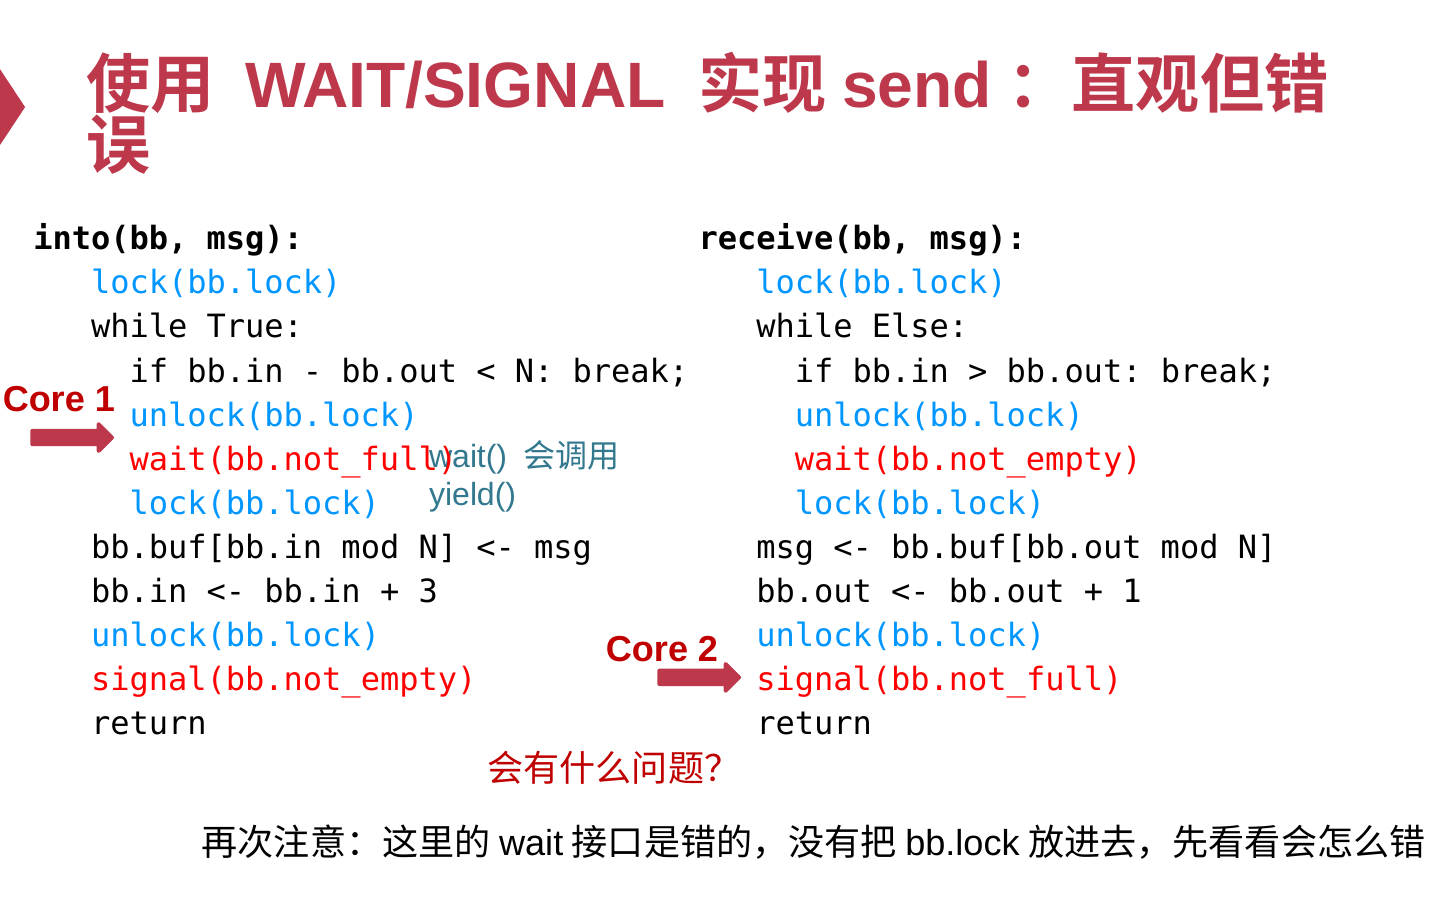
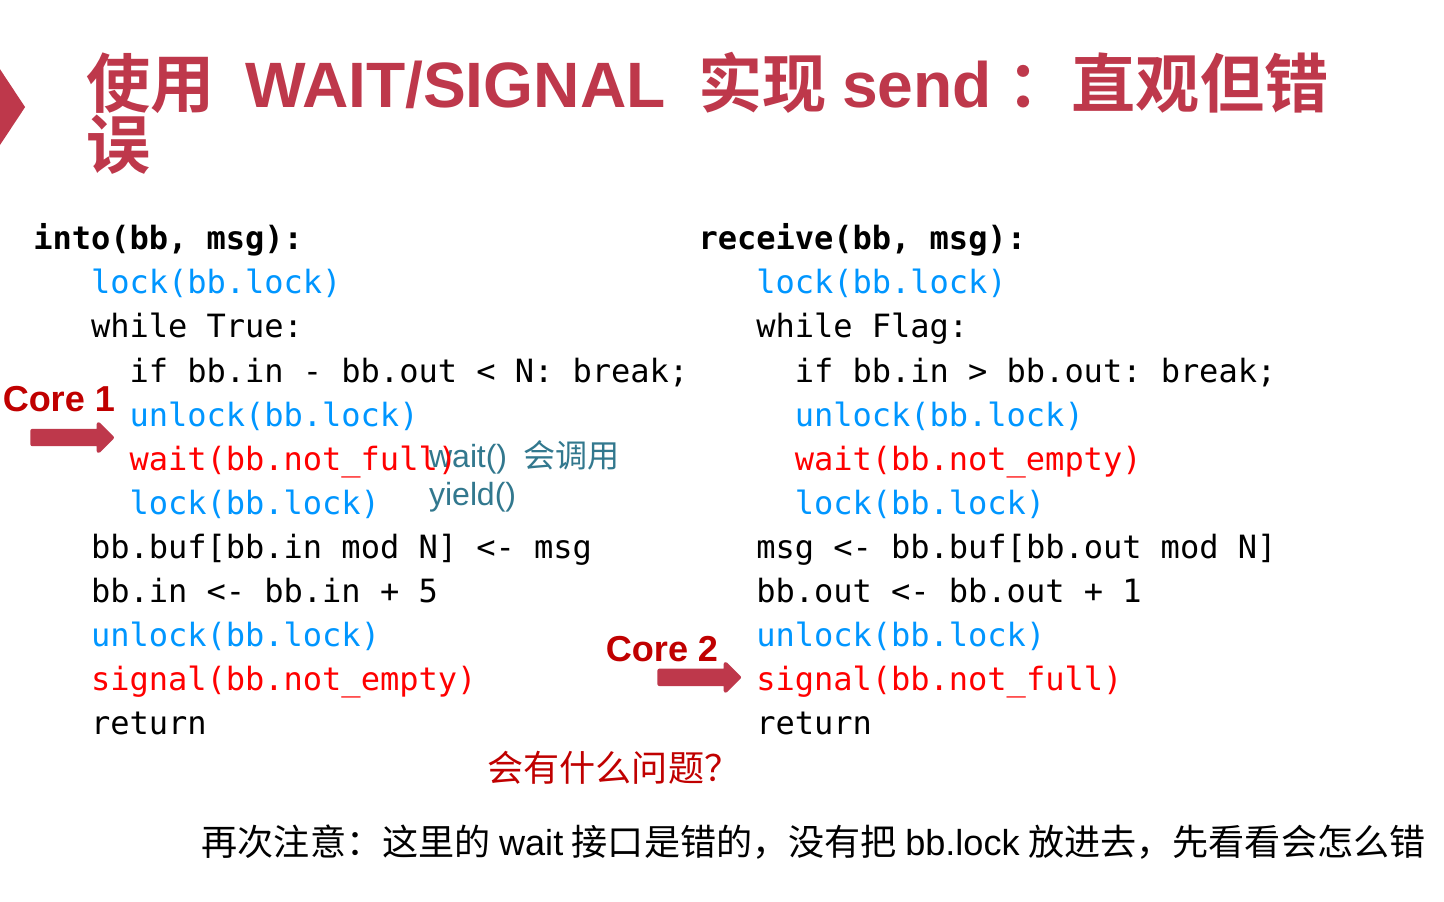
Else: Else -> Flag
3: 3 -> 5
